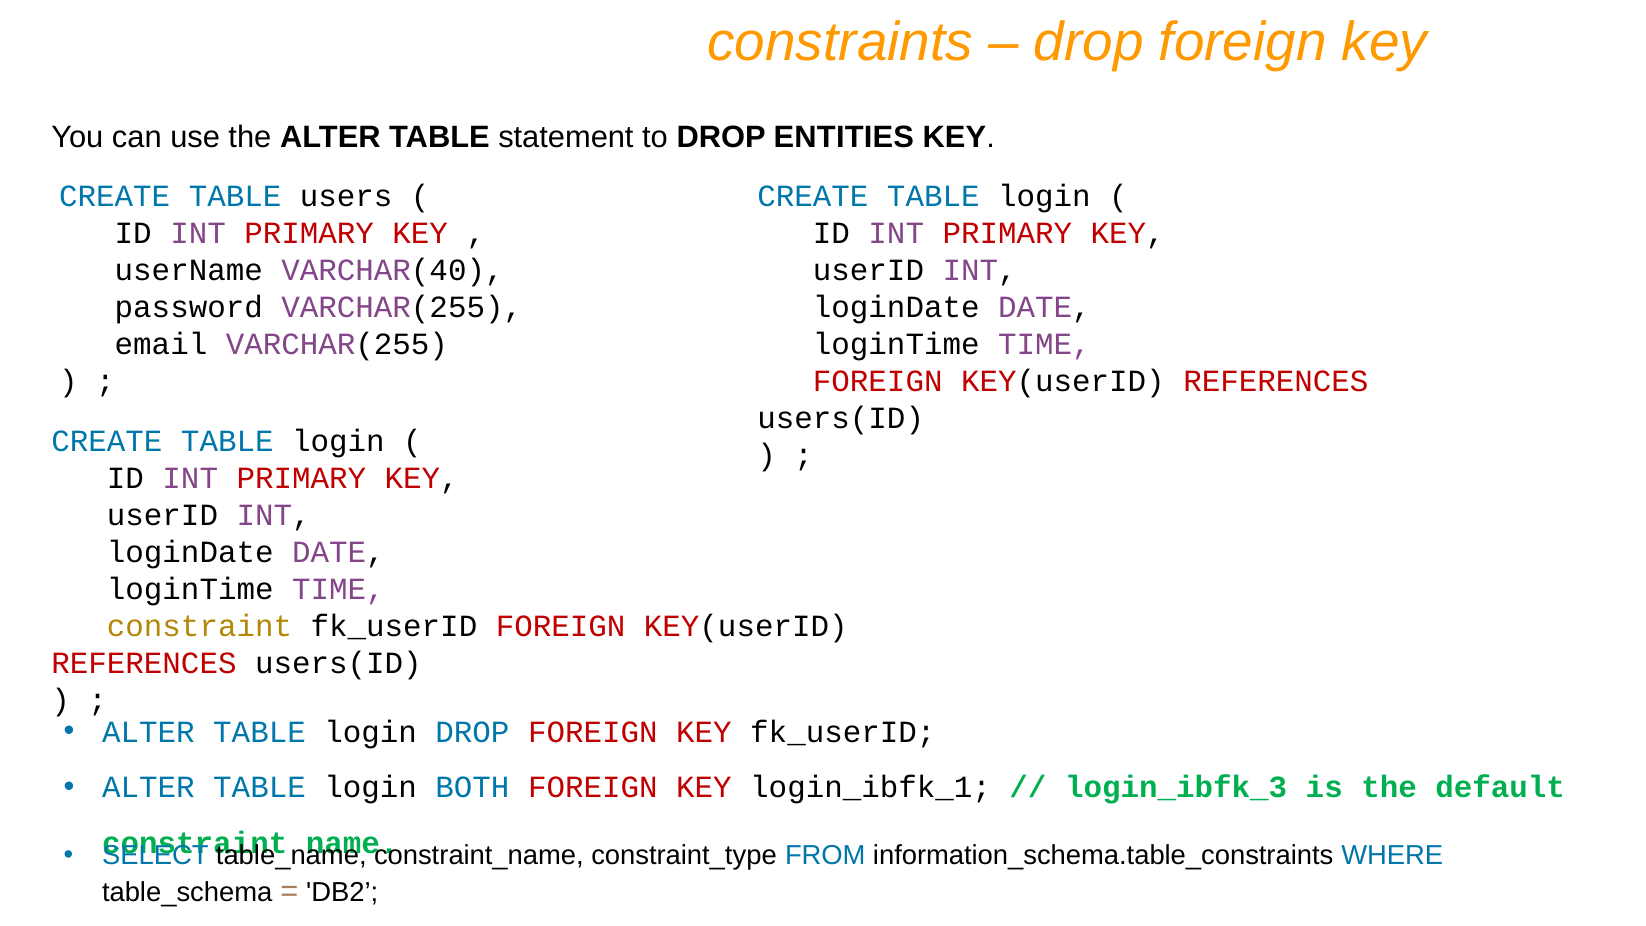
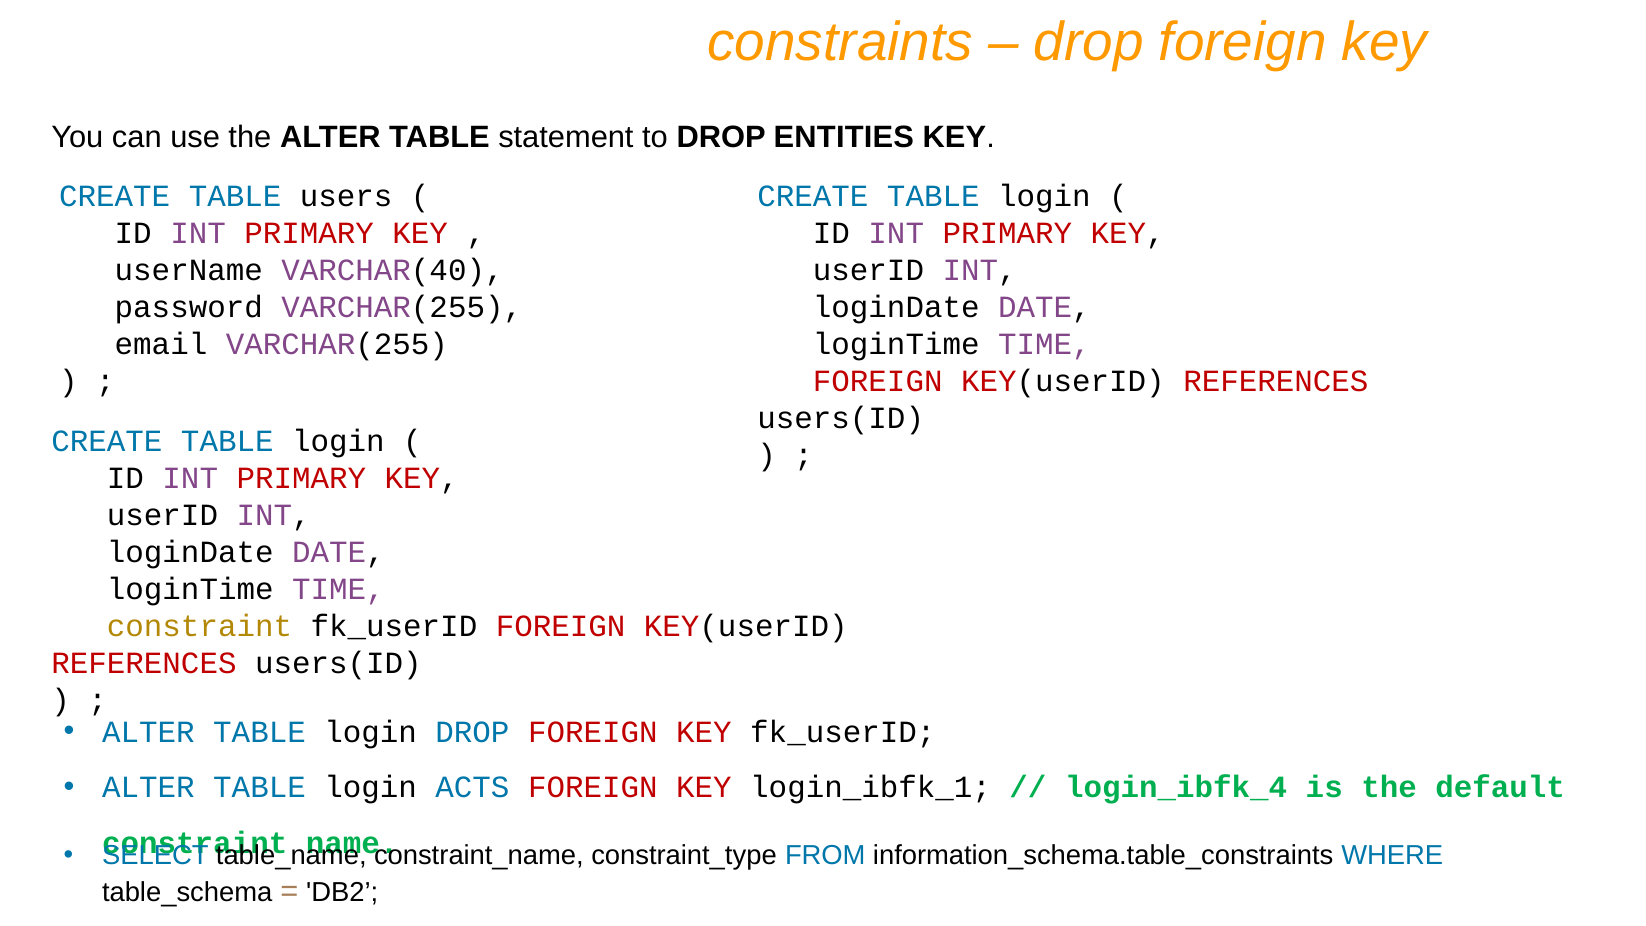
BOTH: BOTH -> ACTS
login_ibfk_3: login_ibfk_3 -> login_ibfk_4
